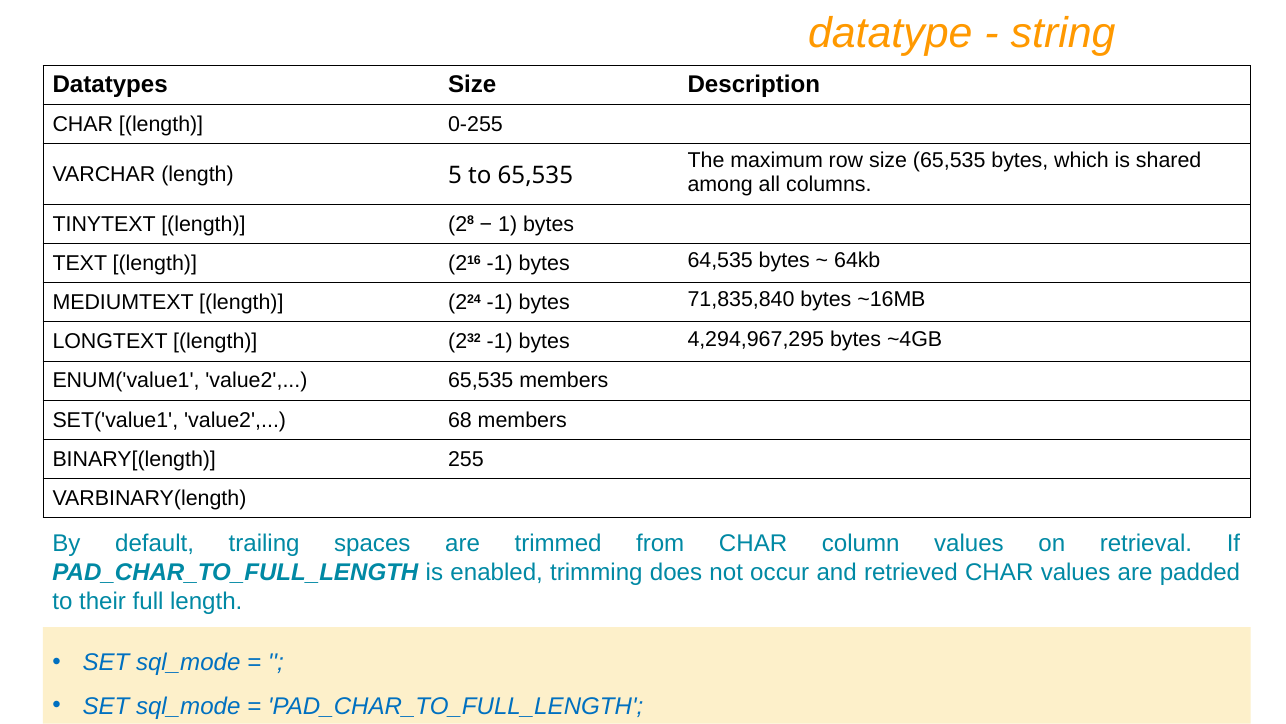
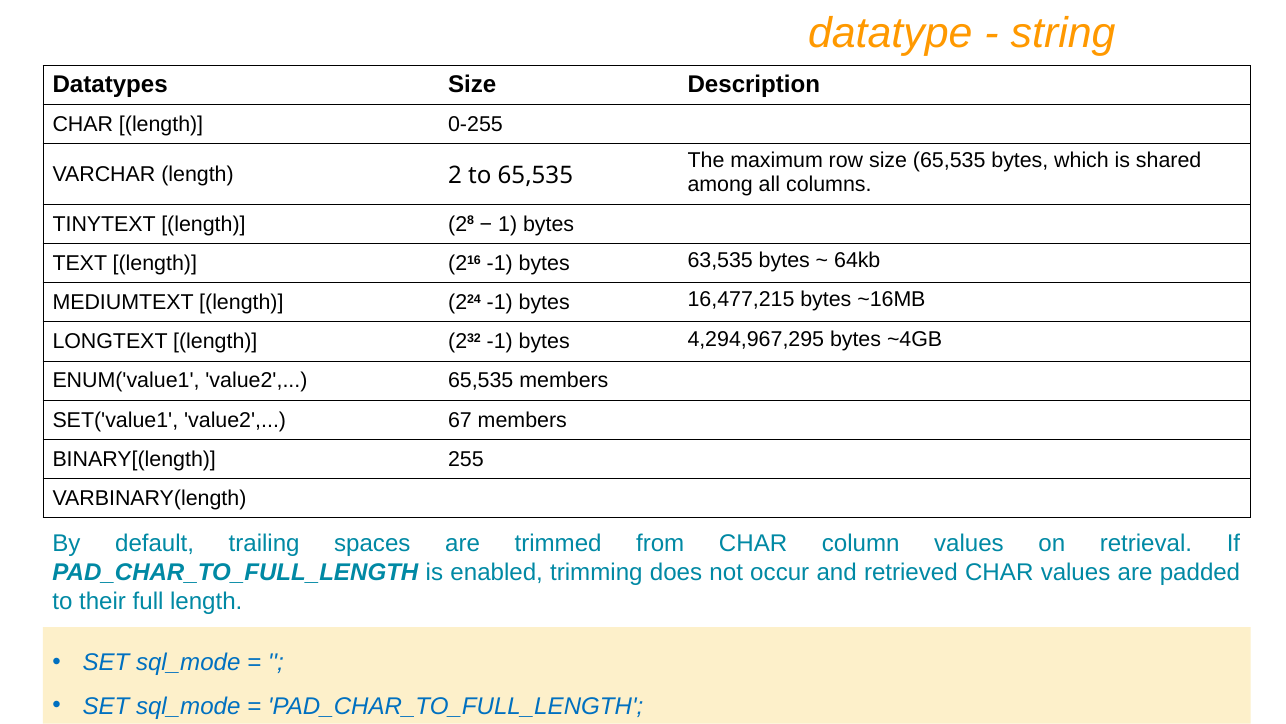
5: 5 -> 2
64,535: 64,535 -> 63,535
71,835,840: 71,835,840 -> 16,477,215
68: 68 -> 67
